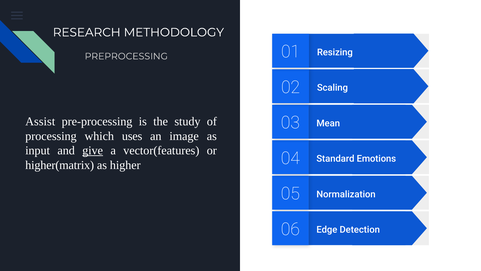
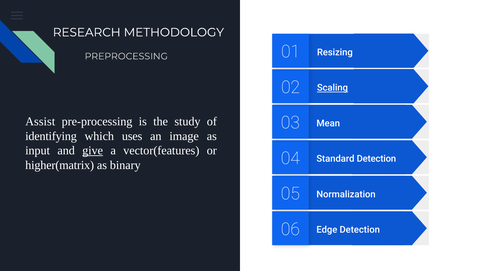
Scaling underline: none -> present
processing: processing -> identifying
Standard Emotions: Emotions -> Detection
higher: higher -> binary
